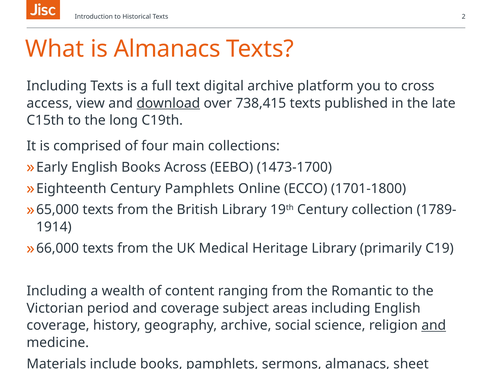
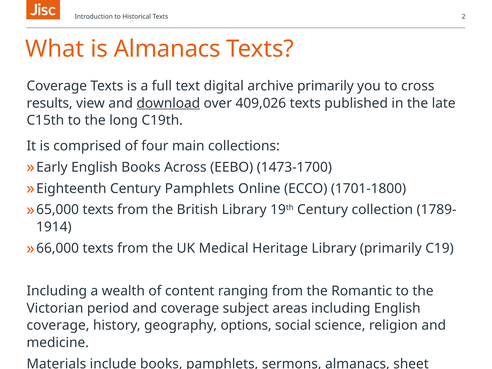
Including at (57, 86): Including -> Coverage
archive platform: platform -> primarily
access: access -> results
738,415: 738,415 -> 409,026
geography archive: archive -> options
and at (434, 325) underline: present -> none
